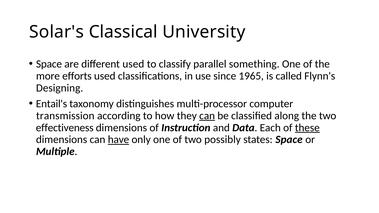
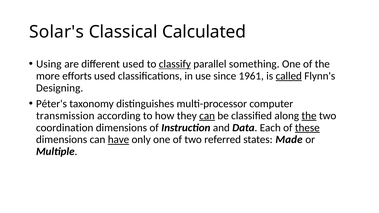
University: University -> Calculated
Space at (49, 64): Space -> Using
classify underline: none -> present
1965: 1965 -> 1961
called underline: none -> present
Entail's: Entail's -> Péter's
the at (309, 116) underline: none -> present
effectiveness: effectiveness -> coordination
possibly: possibly -> referred
states Space: Space -> Made
